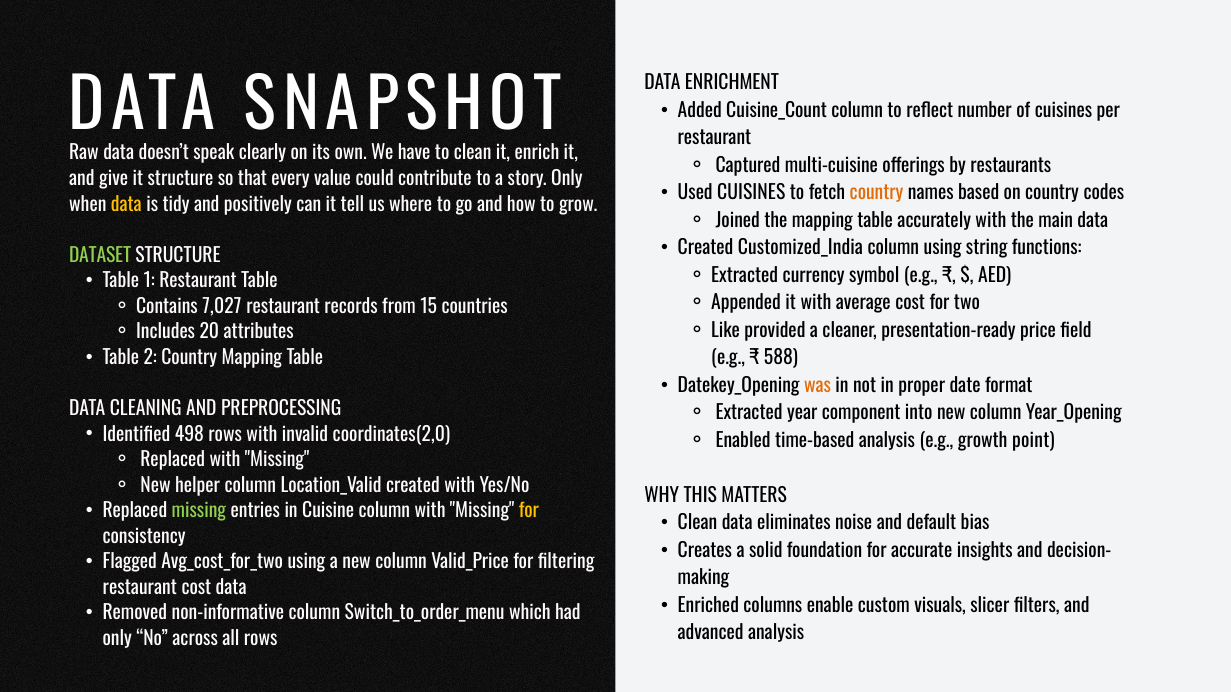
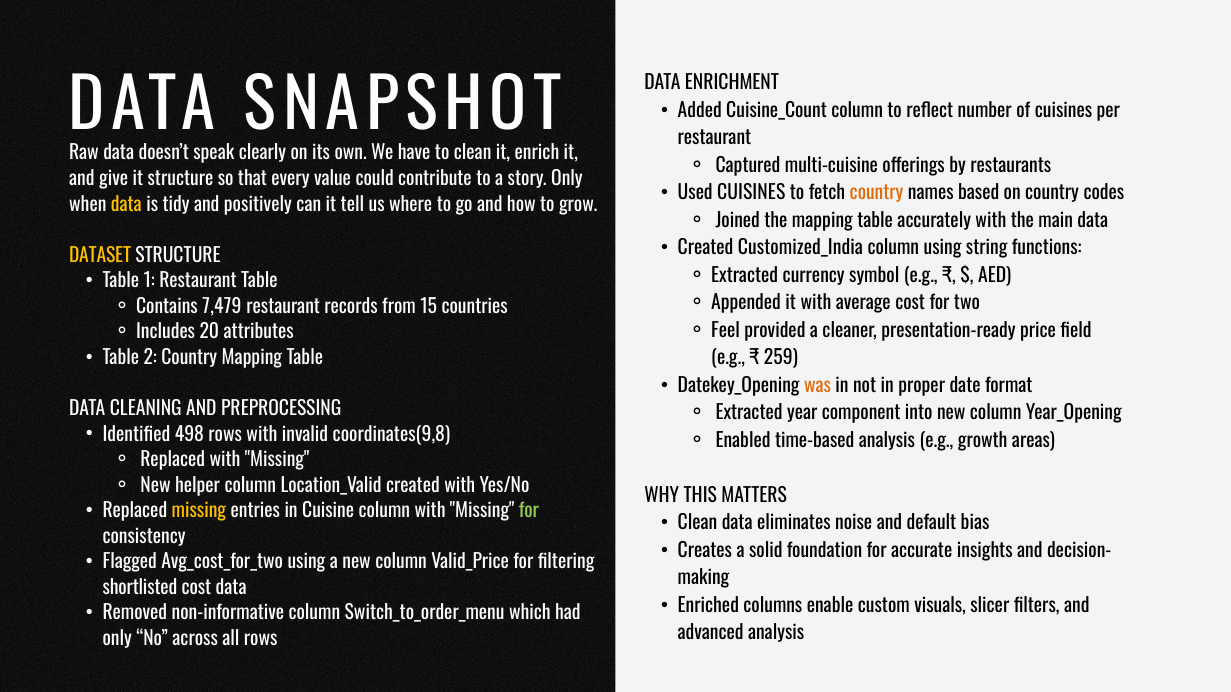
DATASET colour: light green -> yellow
7,027: 7,027 -> 7,479
Like: Like -> Feel
588: 588 -> 259
coordinates(2,0: coordinates(2,0 -> coordinates(9,8
point: point -> areas
missing at (199, 512) colour: light green -> yellow
for at (529, 512) colour: yellow -> light green
restaurant at (140, 588): restaurant -> shortlisted
